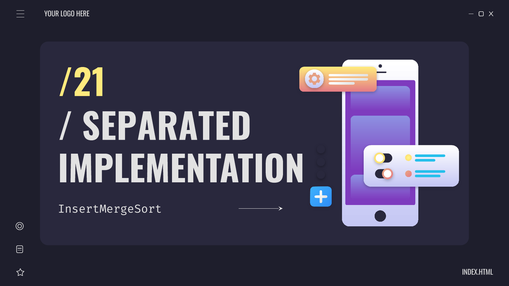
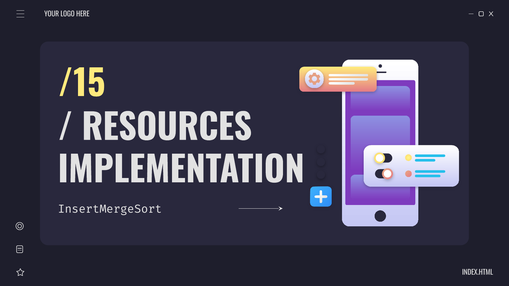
/21: /21 -> /15
SEPARATED: SEPARATED -> RESOURCES
